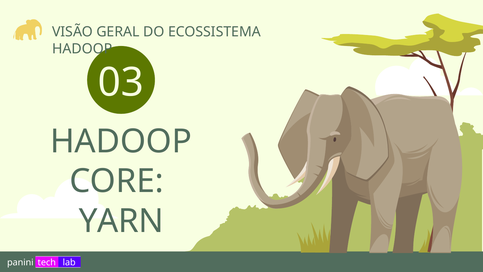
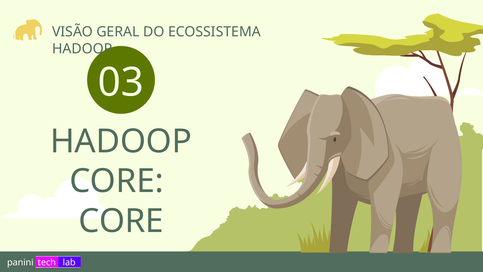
YARN at (121, 221): YARN -> CORE
